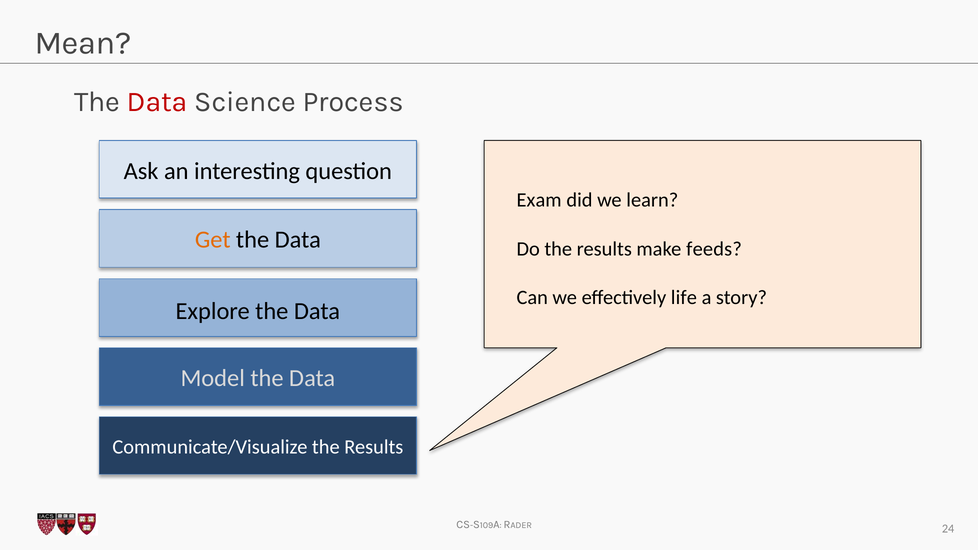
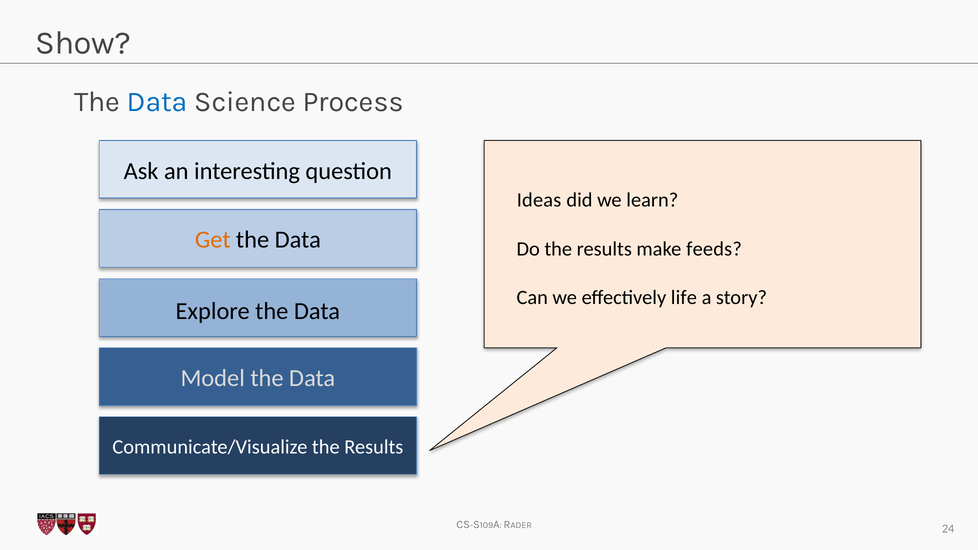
Mean: Mean -> Show
Data at (157, 102) colour: red -> blue
Exam: Exam -> Ideas
